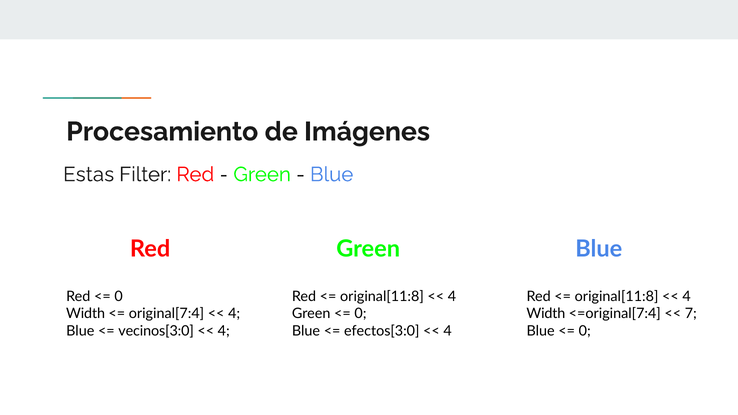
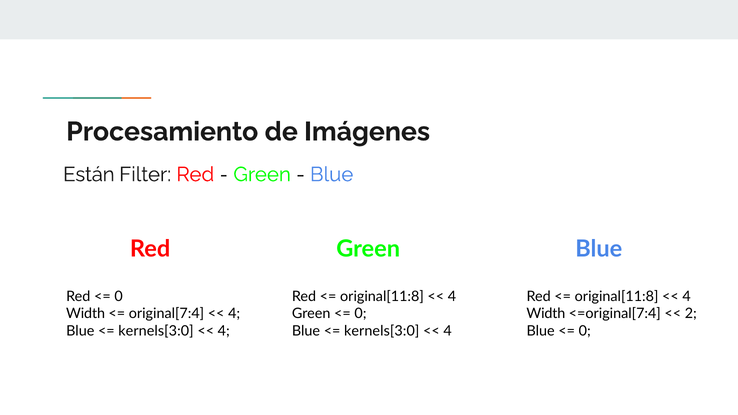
Estas: Estas -> Están
7: 7 -> 2
vecinos[3:0 at (156, 331): vecinos[3:0 -> kernels[3:0
efectos[3:0 at (382, 331): efectos[3:0 -> kernels[3:0
